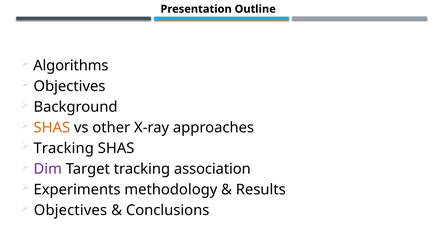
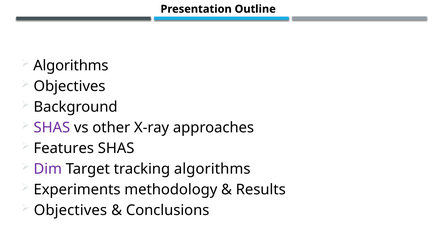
SHAS at (52, 128) colour: orange -> purple
Tracking at (64, 148): Tracking -> Features
tracking association: association -> algorithms
